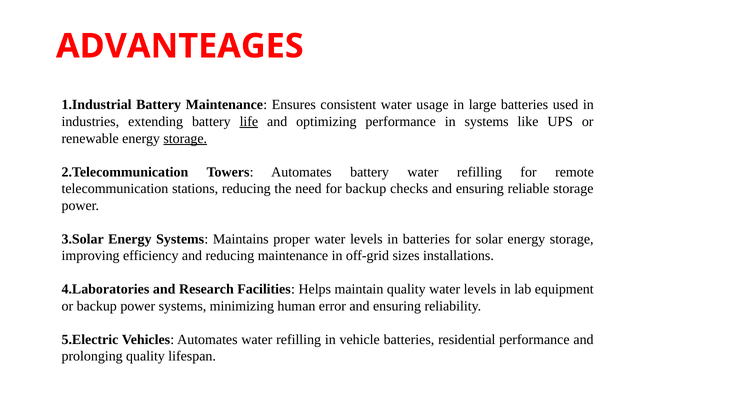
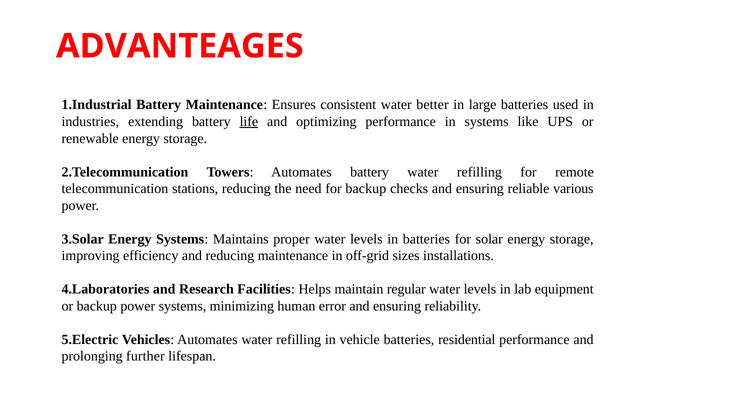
usage: usage -> better
storage at (185, 138) underline: present -> none
reliable storage: storage -> various
maintain quality: quality -> regular
prolonging quality: quality -> further
